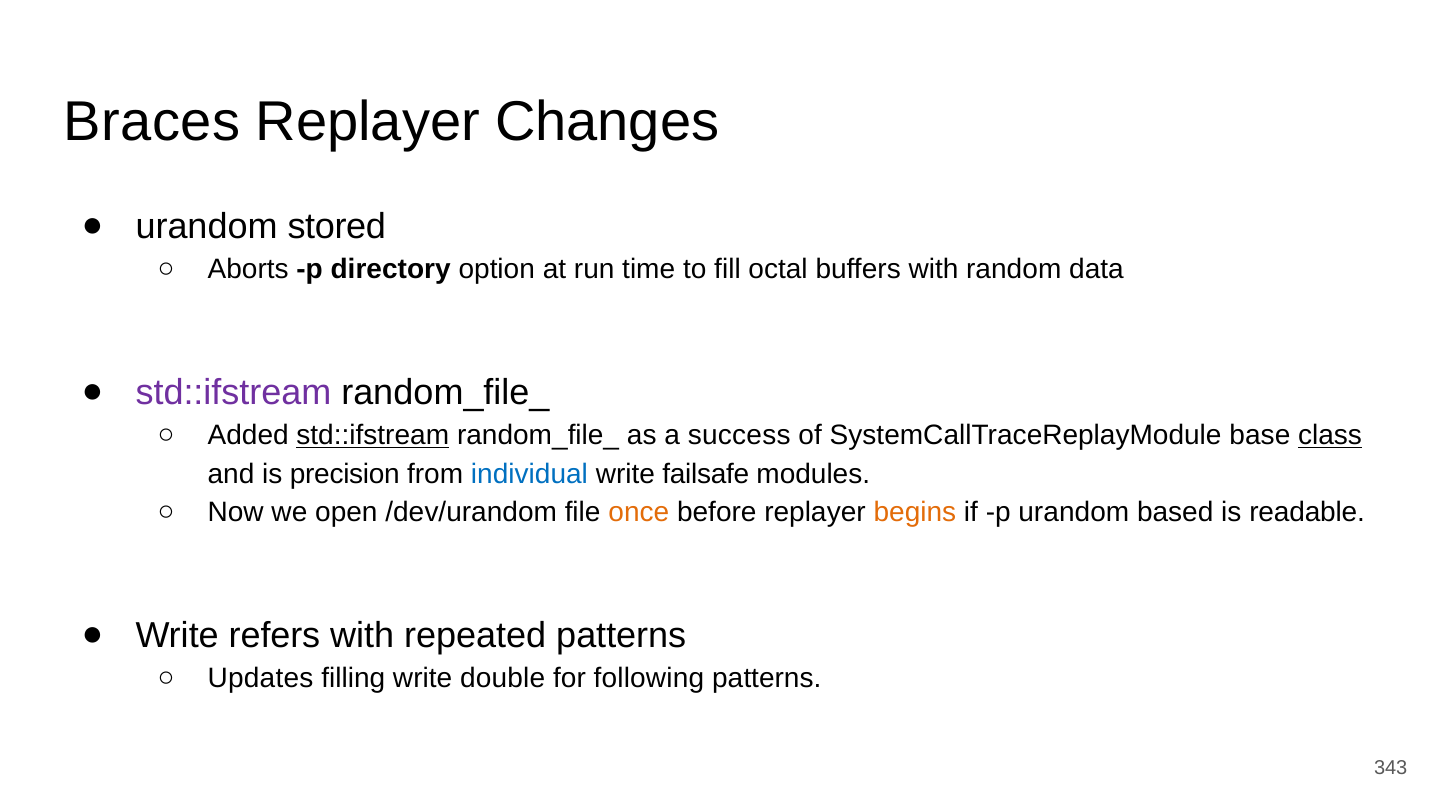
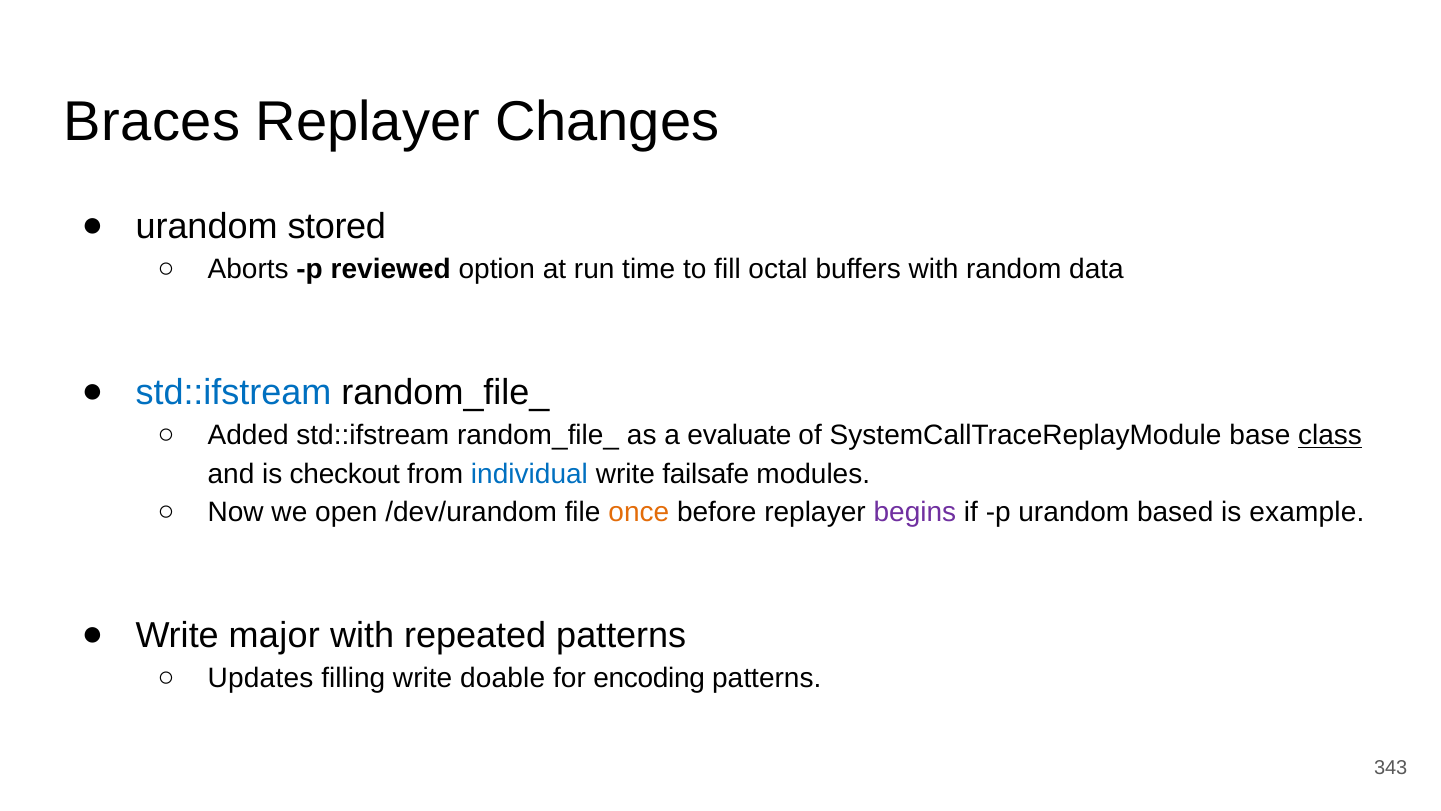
directory: directory -> reviewed
std::ifstream at (233, 392) colour: purple -> blue
std::ifstream at (373, 435) underline: present -> none
success: success -> evaluate
precision: precision -> checkout
begins colour: orange -> purple
readable: readable -> example
refers: refers -> major
double: double -> doable
following: following -> encoding
